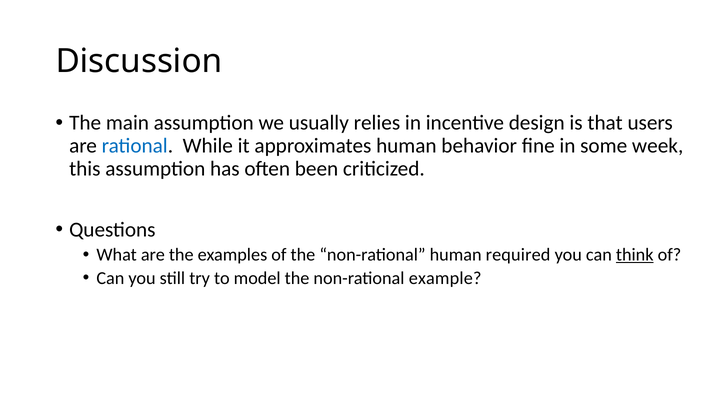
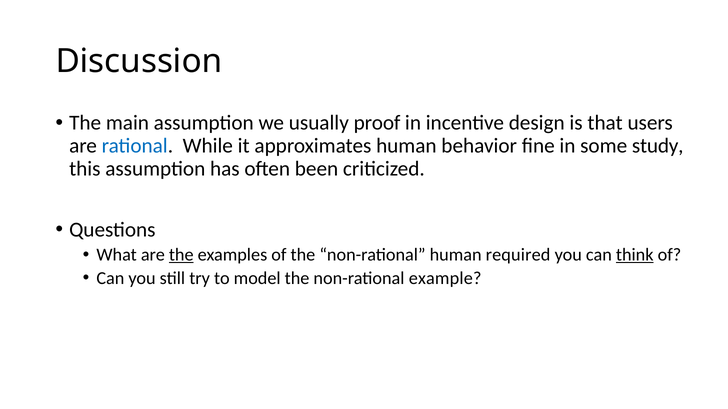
relies: relies -> proof
week: week -> study
the at (181, 255) underline: none -> present
